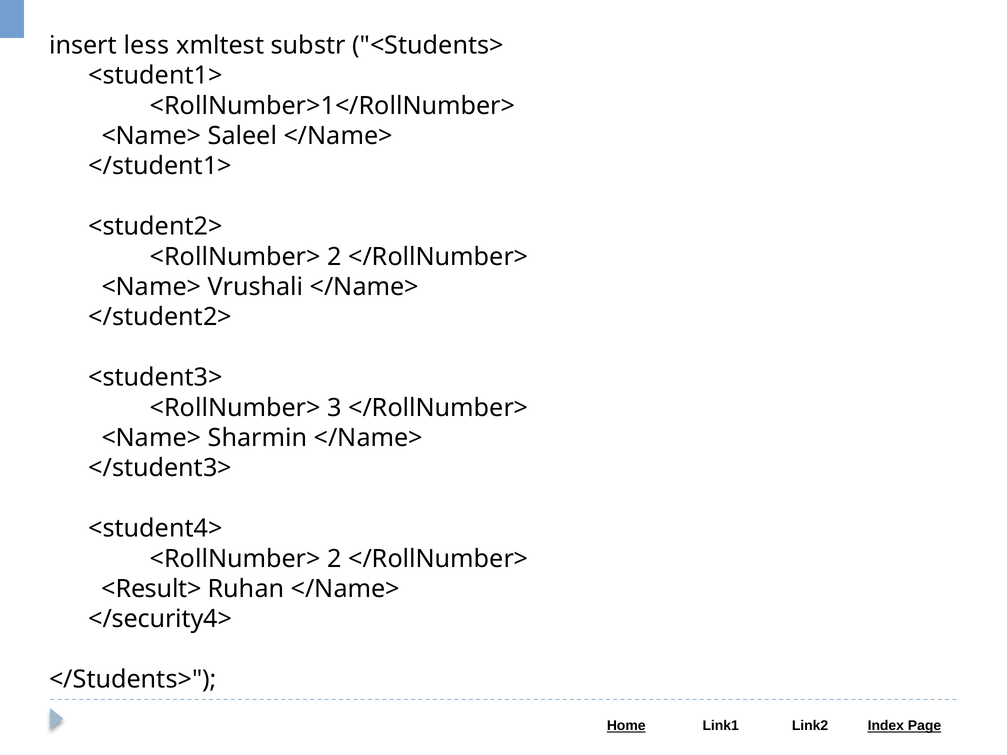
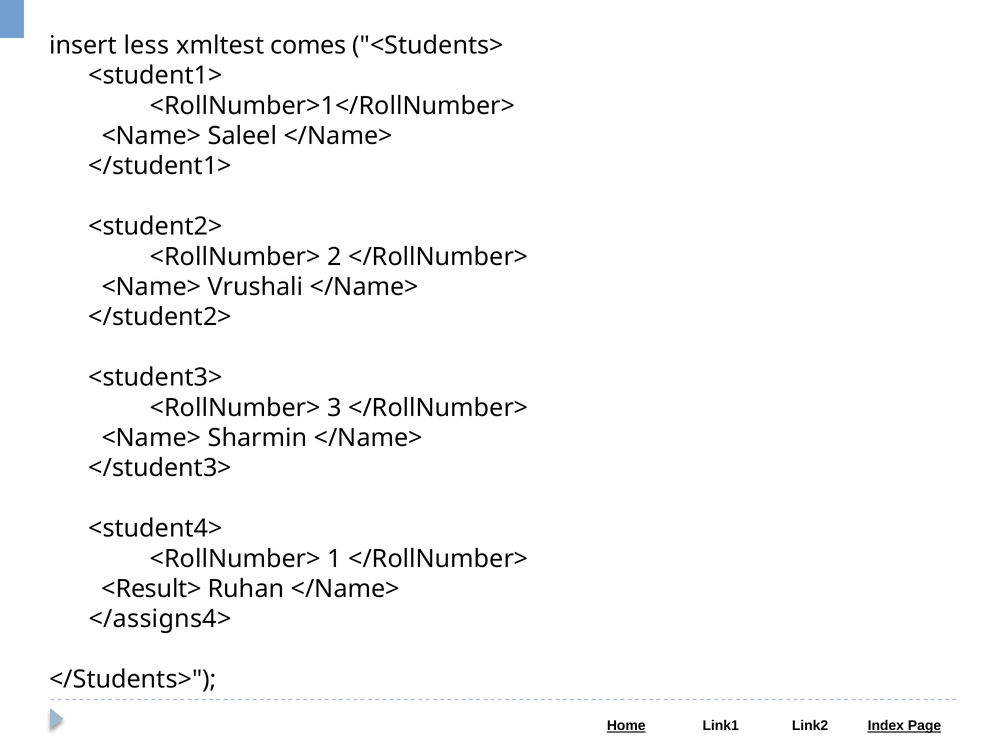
substr: substr -> comes
2 at (334, 559): 2 -> 1
</security4>: </security4> -> </assigns4>
